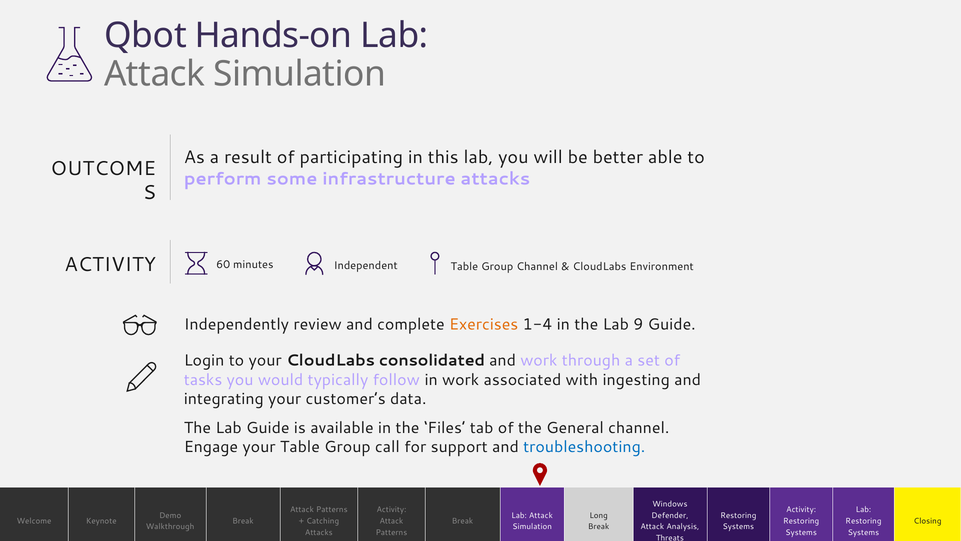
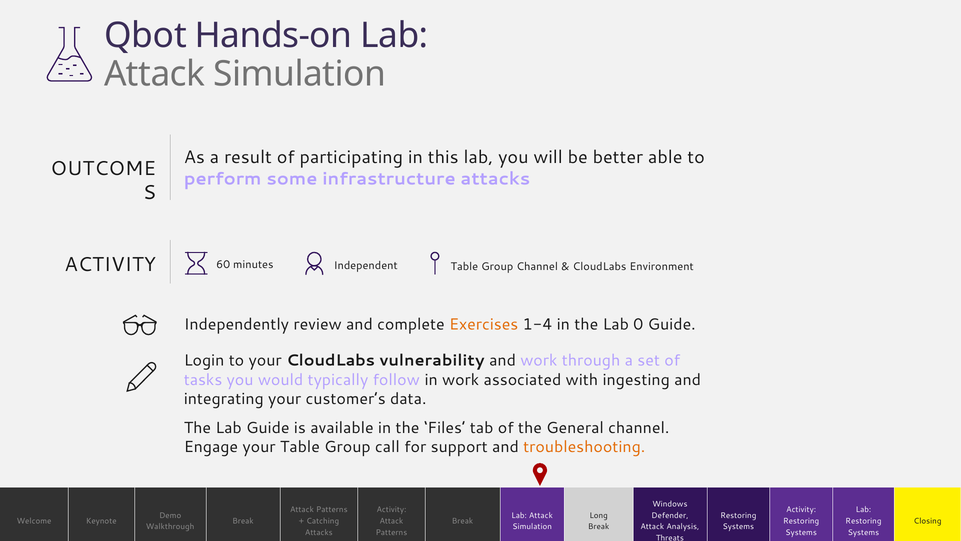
9: 9 -> 0
consolidated: consolidated -> vulnerability
troubleshooting colour: blue -> orange
